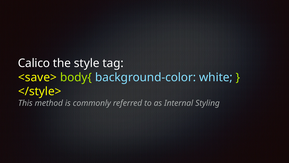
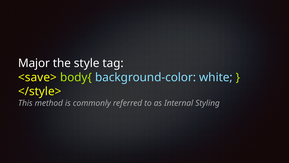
Calico: Calico -> Major
